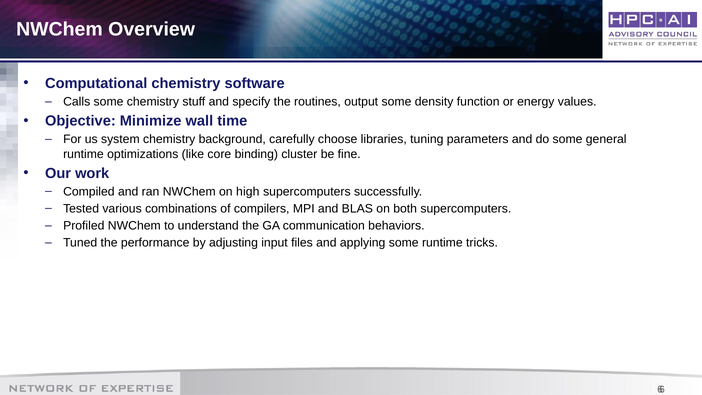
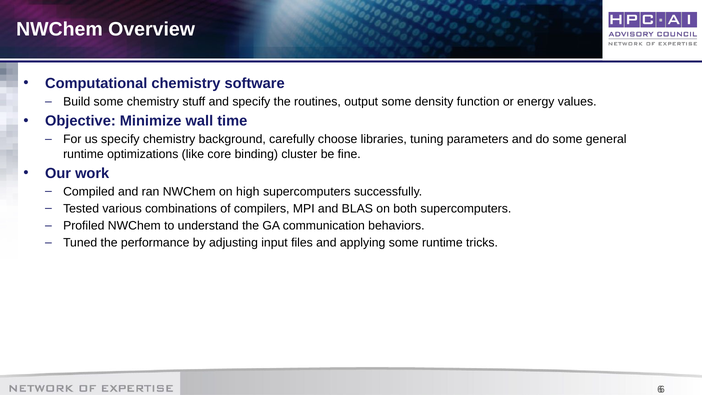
Calls: Calls -> Build
us system: system -> specify
